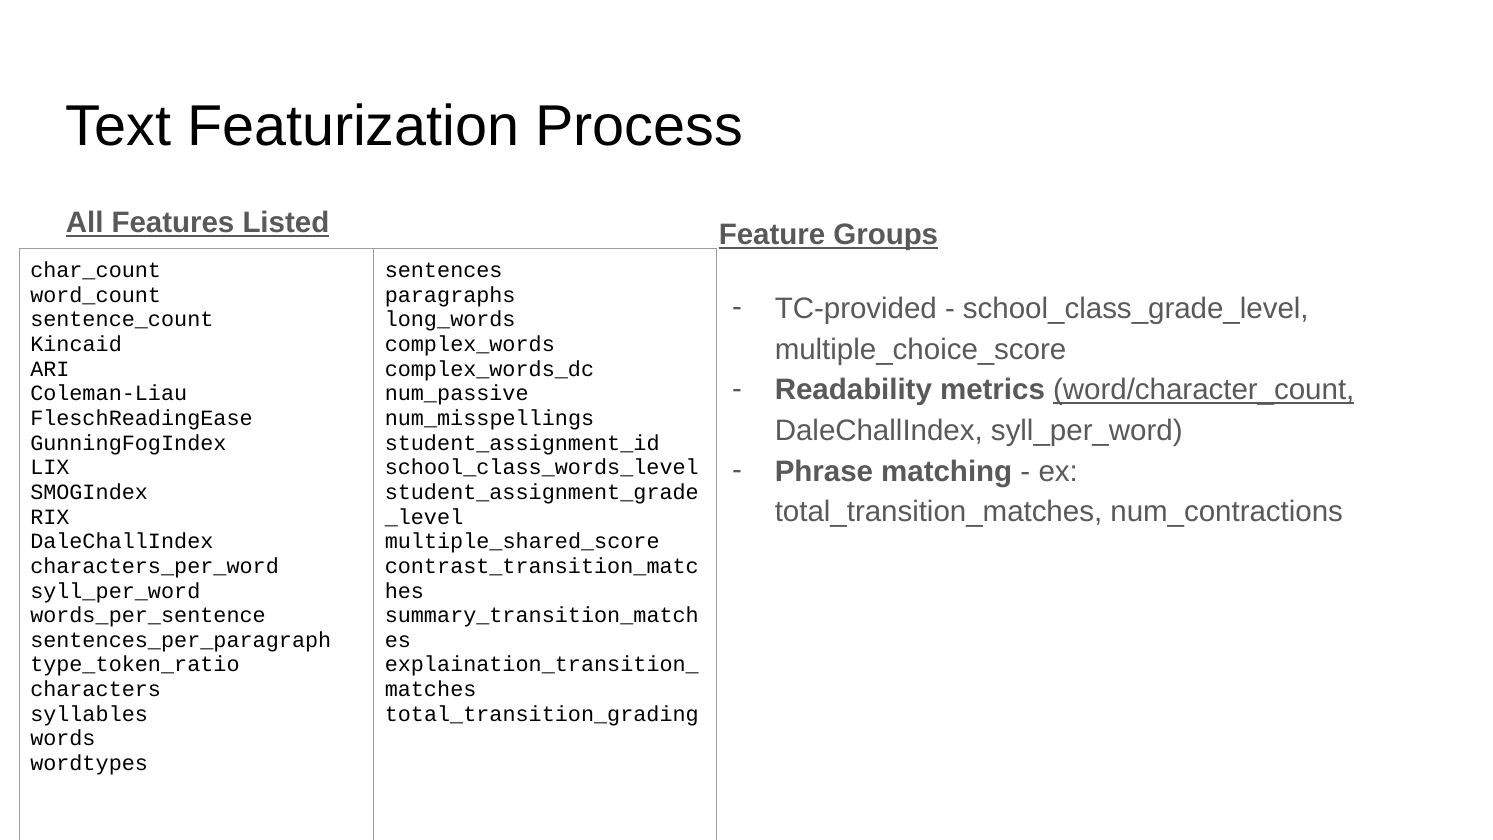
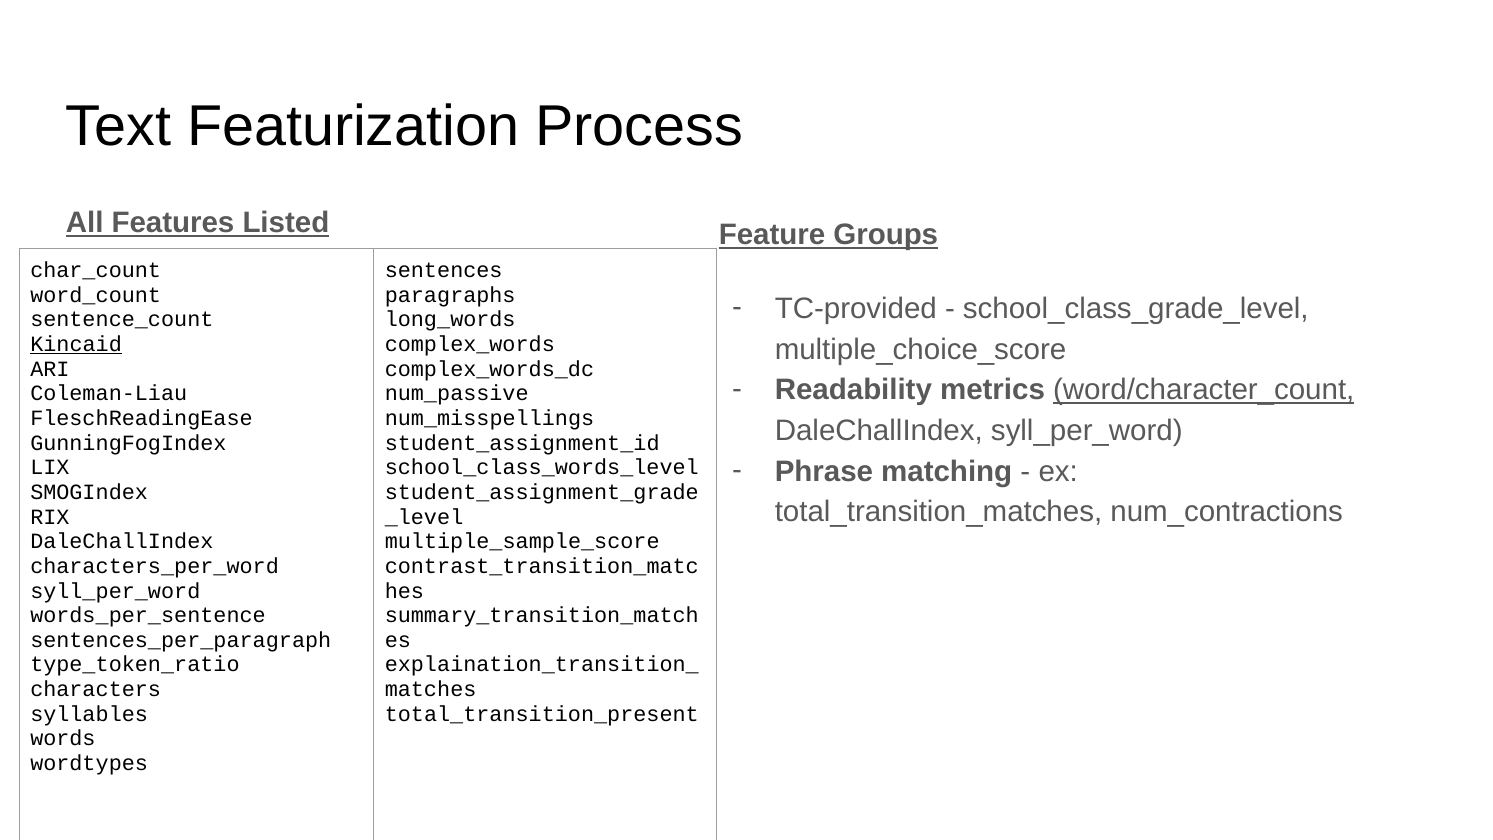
Kincaid underline: none -> present
multiple_shared_score: multiple_shared_score -> multiple_sample_score
total_transition_grading: total_transition_grading -> total_transition_present
